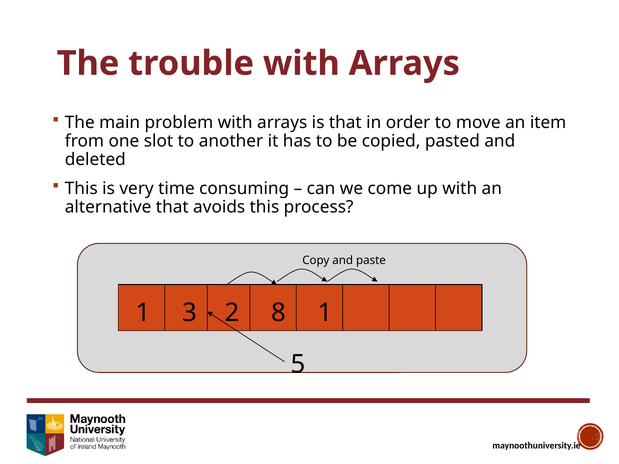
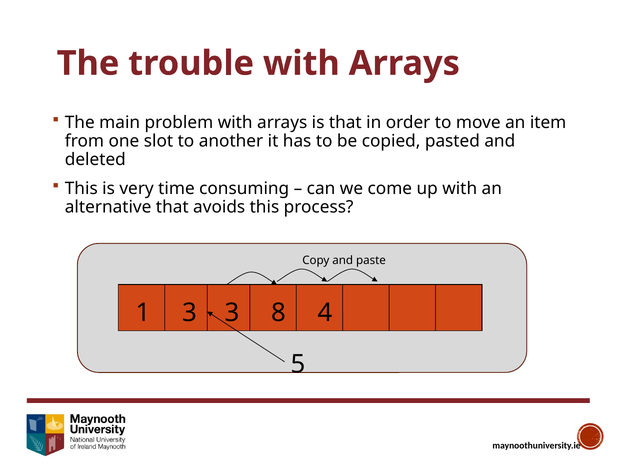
1 2: 2 -> 3
8 1: 1 -> 4
